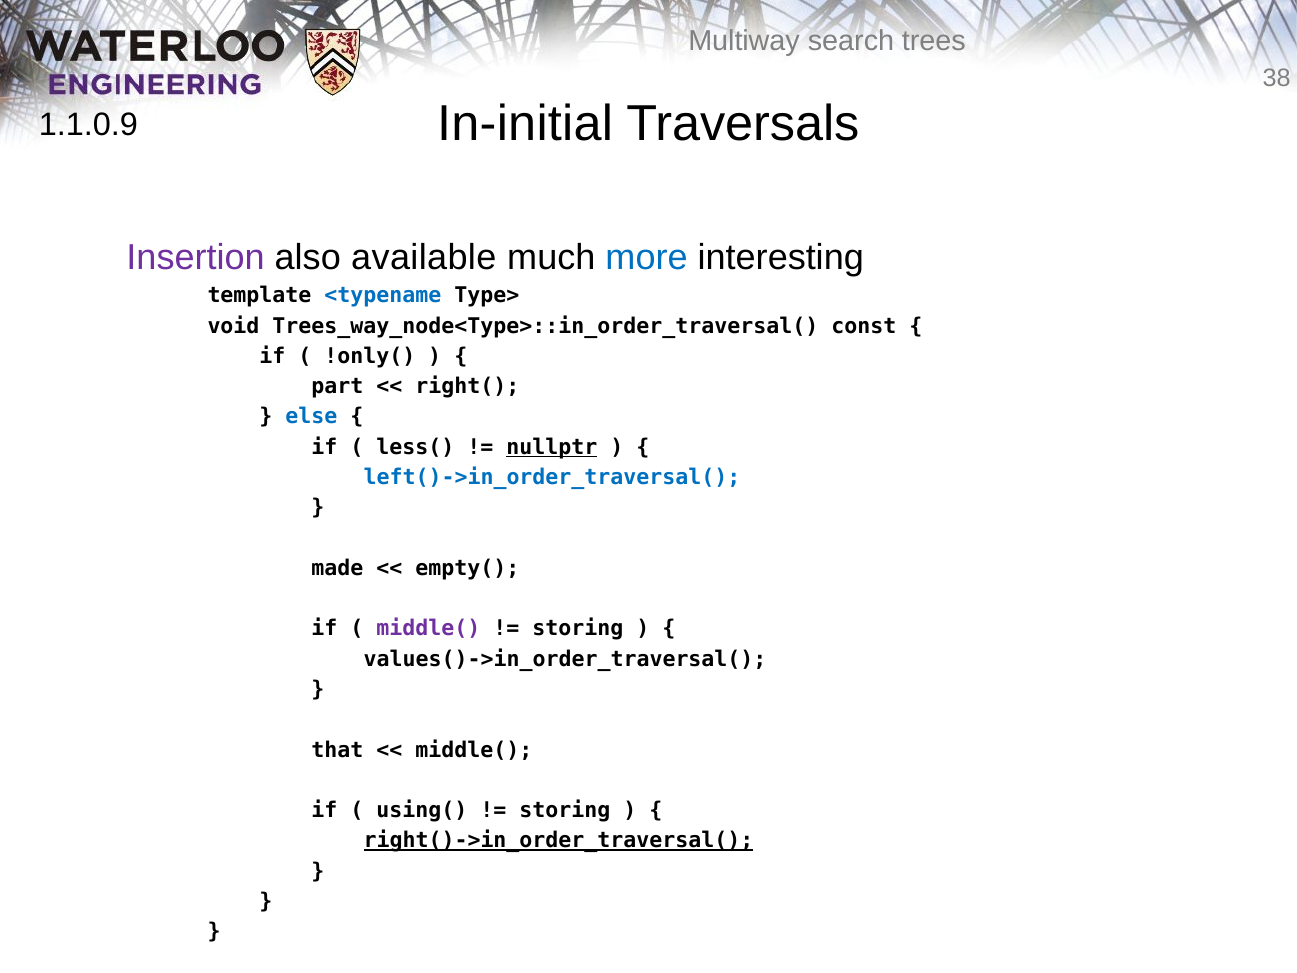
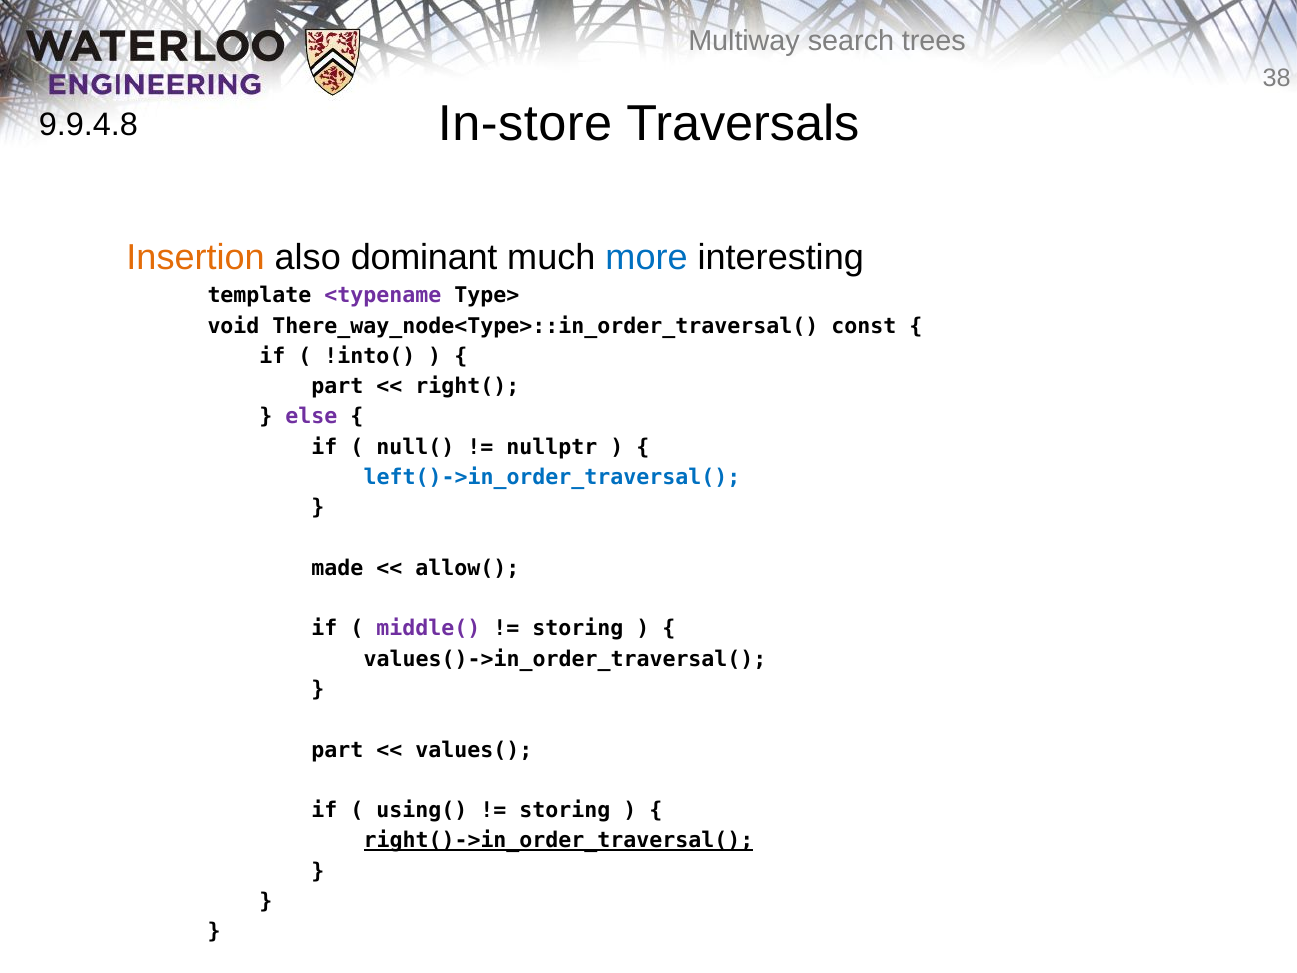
In-initial: In-initial -> In-store
1.1.0.9: 1.1.0.9 -> 9.9.4.8
Insertion colour: purple -> orange
available: available -> dominant
<typename colour: blue -> purple
Trees_way_node<Type>::in_order_traversal(: Trees_way_node<Type>::in_order_traversal( -> There_way_node<Type>::in_order_traversal(
!only(: !only( -> !into(
else colour: blue -> purple
less(: less( -> null(
nullptr underline: present -> none
empty(: empty( -> allow(
that at (337, 750): that -> part
middle( at (474, 750): middle( -> values(
